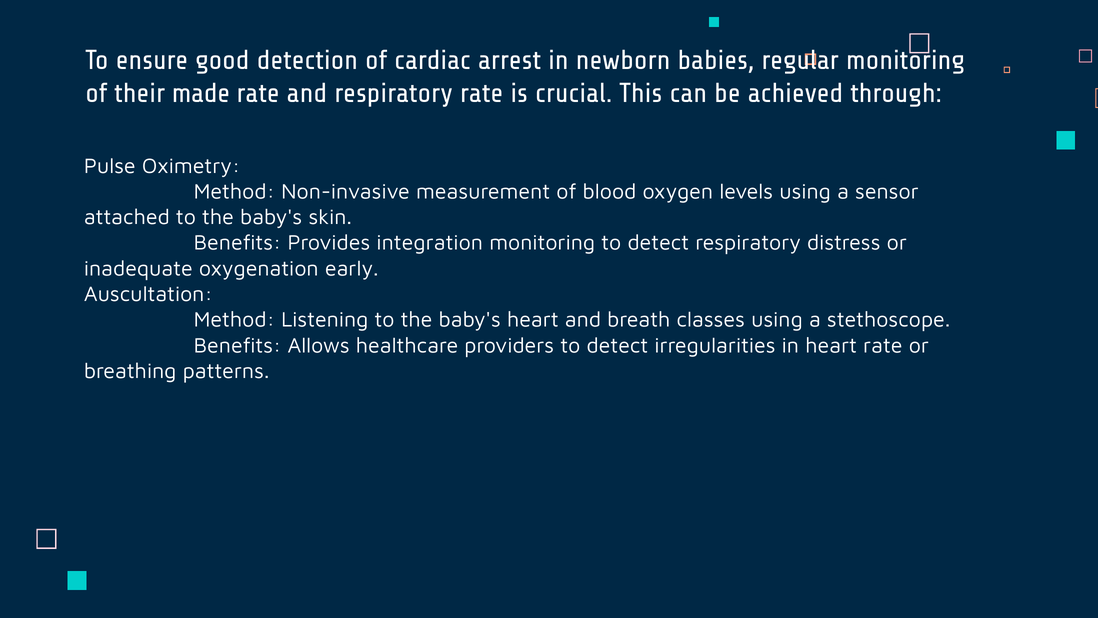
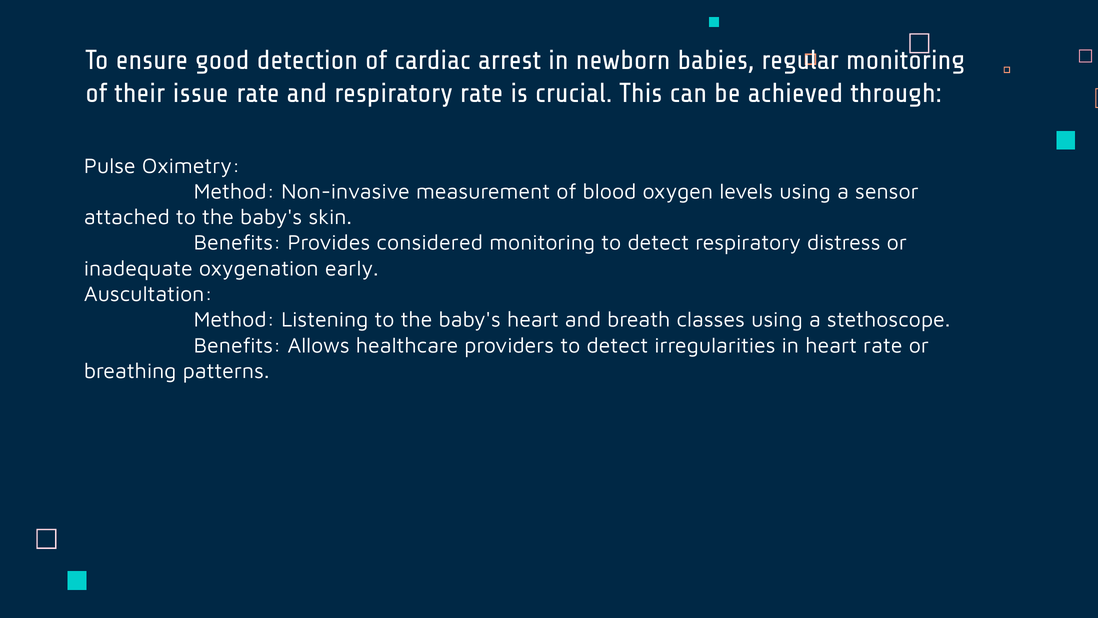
made: made -> issue
integration: integration -> considered
